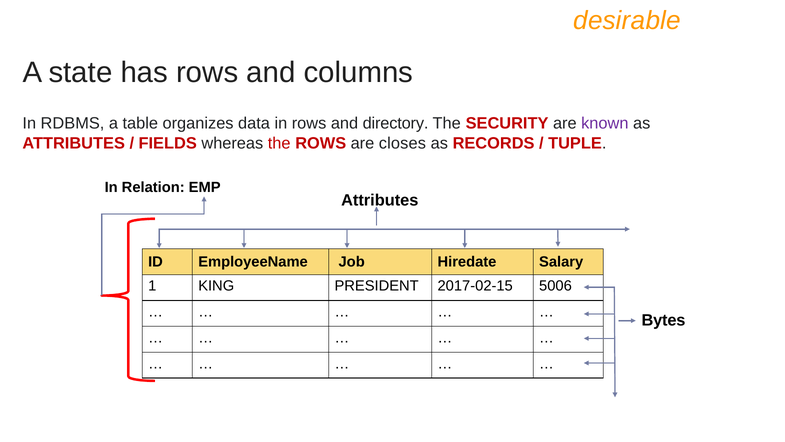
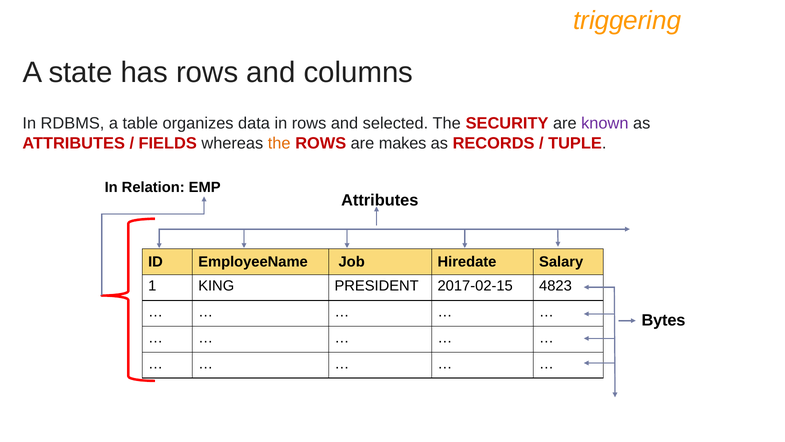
desirable: desirable -> triggering
directory: directory -> selected
the at (279, 143) colour: red -> orange
closes: closes -> makes
5006: 5006 -> 4823
